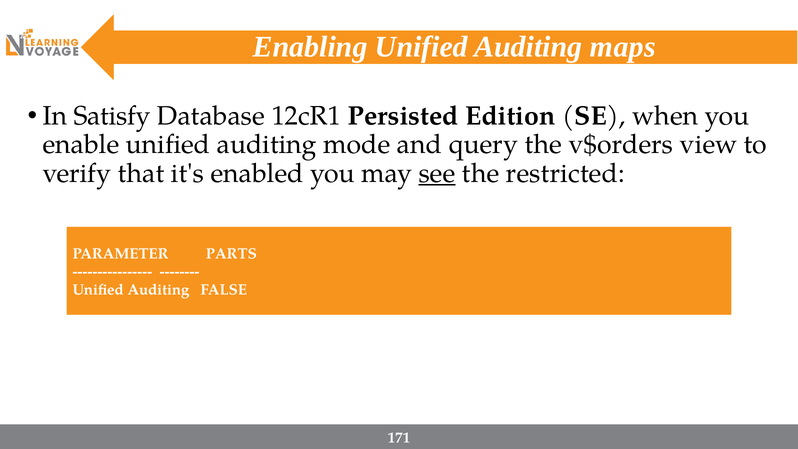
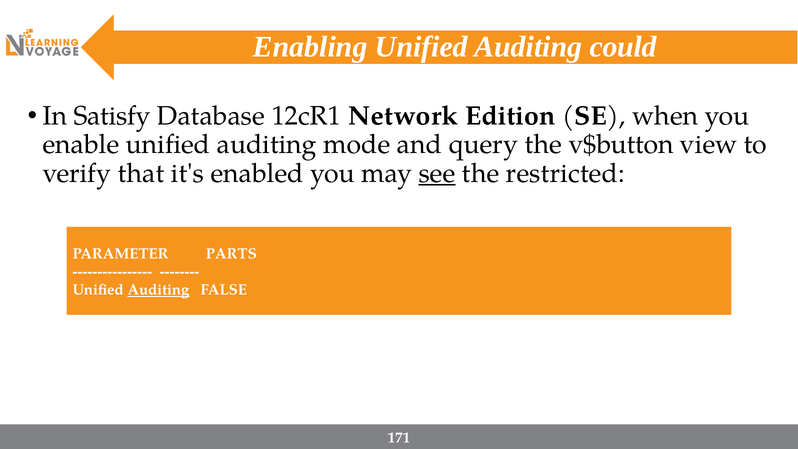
maps: maps -> could
Persisted: Persisted -> Network
v$orders: v$orders -> v$button
Auditing at (158, 290) underline: none -> present
